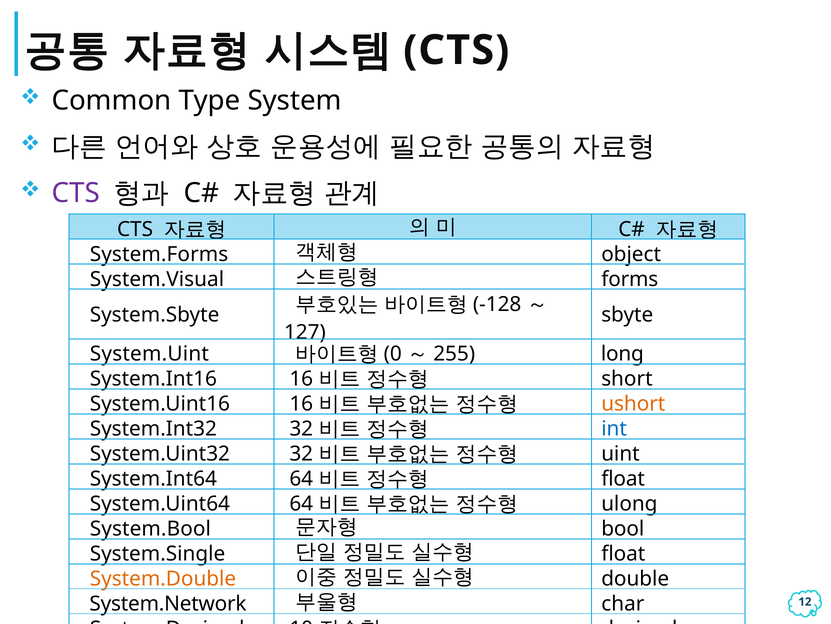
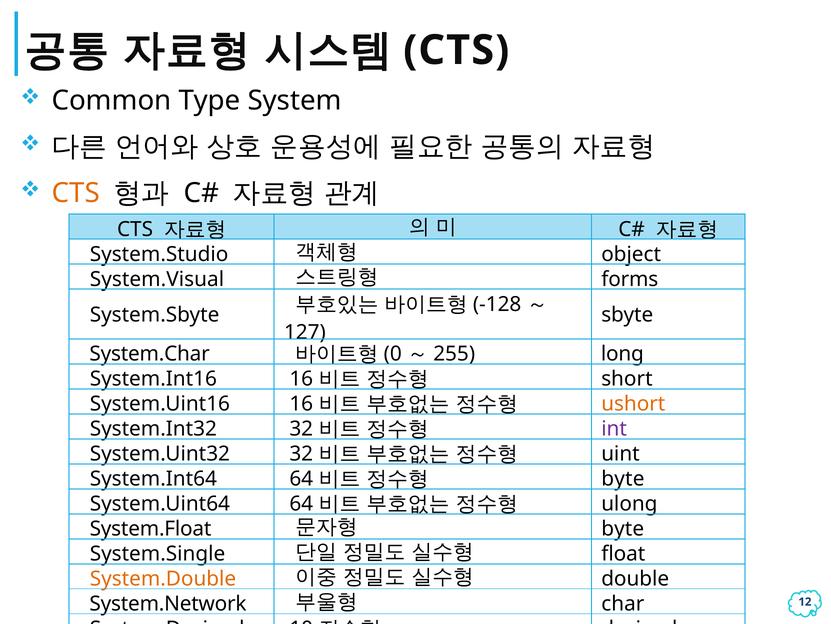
CTS at (76, 193) colour: purple -> orange
System.Forms: System.Forms -> System.Studio
System.Uint: System.Uint -> System.Char
int colour: blue -> purple
float at (623, 478): float -> byte
System.Bool: System.Bool -> System.Float
bool at (623, 528): bool -> byte
